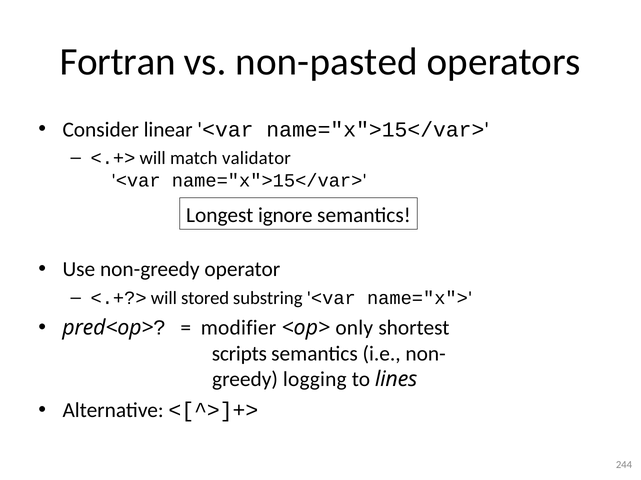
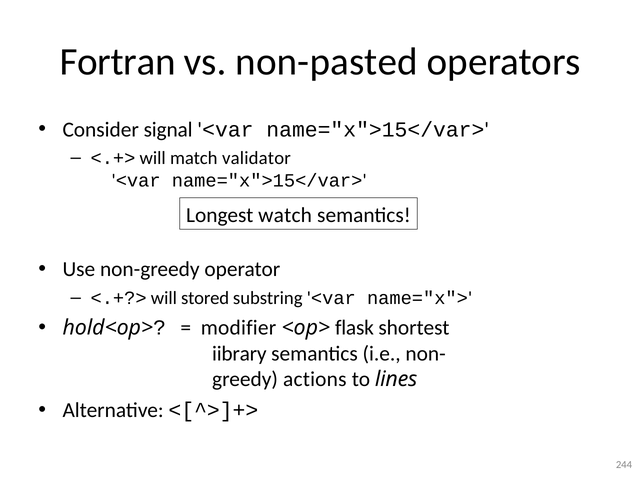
linear: linear -> signal
ignore: ignore -> watch
pred<op>: pred<op> -> hold<op>
only: only -> flask
scripts: scripts -> iibrary
logging: logging -> actions
